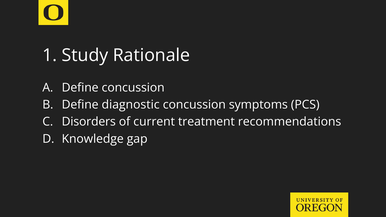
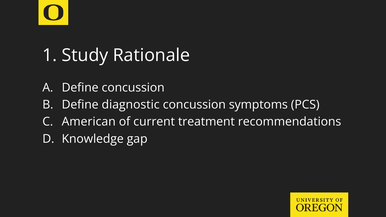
Disorders: Disorders -> American
